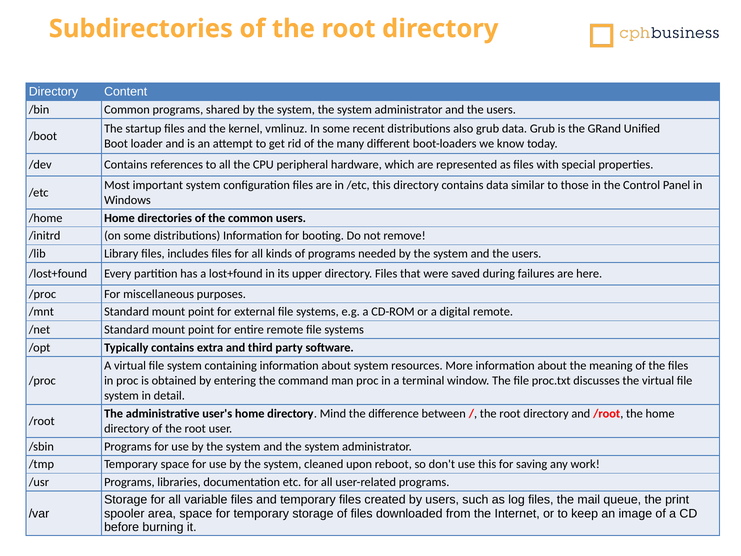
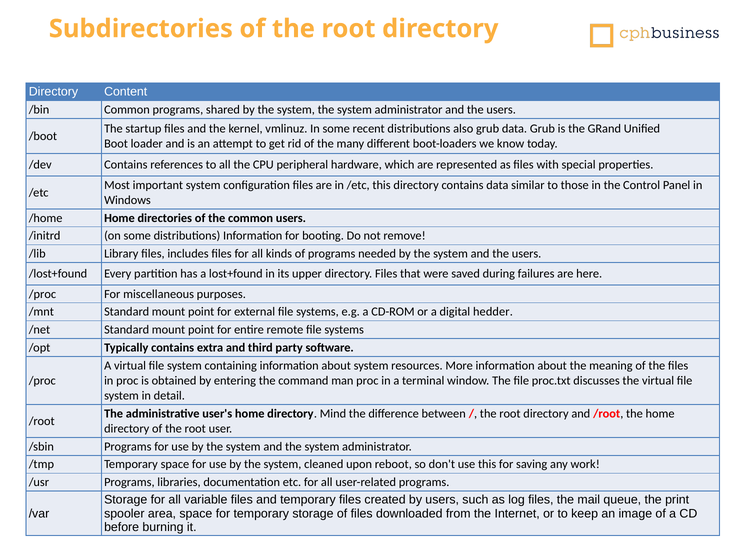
digital remote: remote -> hedder
